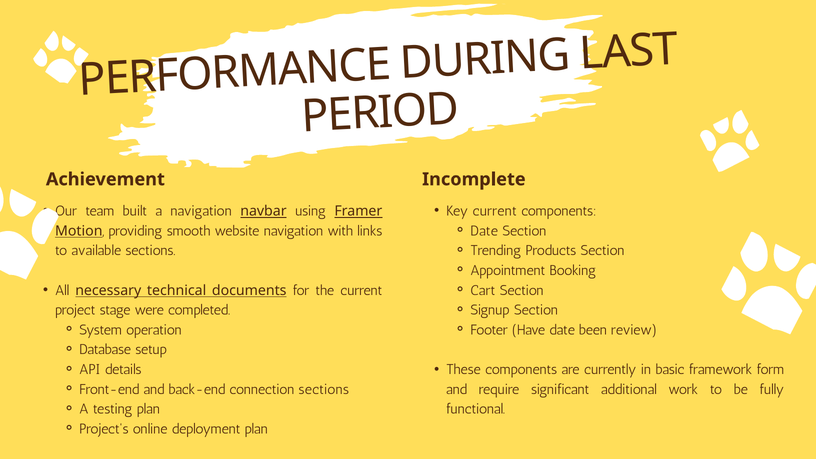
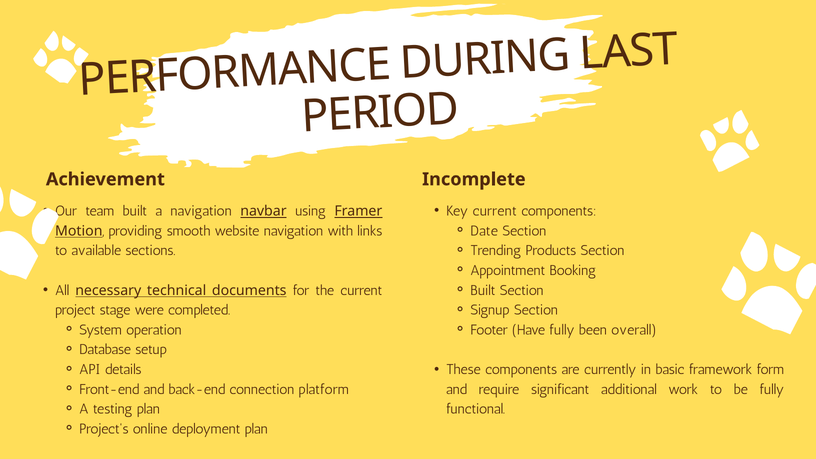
Cart at (483, 290): Cart -> Built
Have date: date -> fully
review: review -> overall
connection sections: sections -> platform
